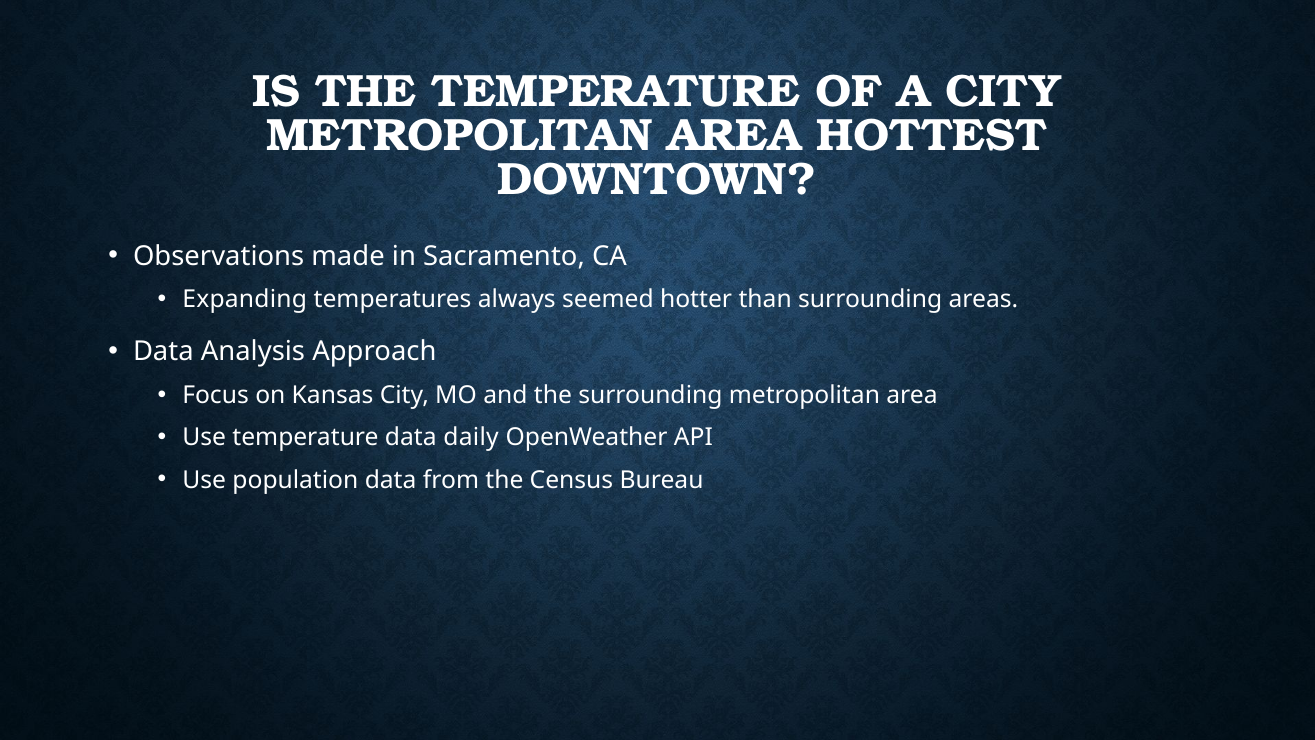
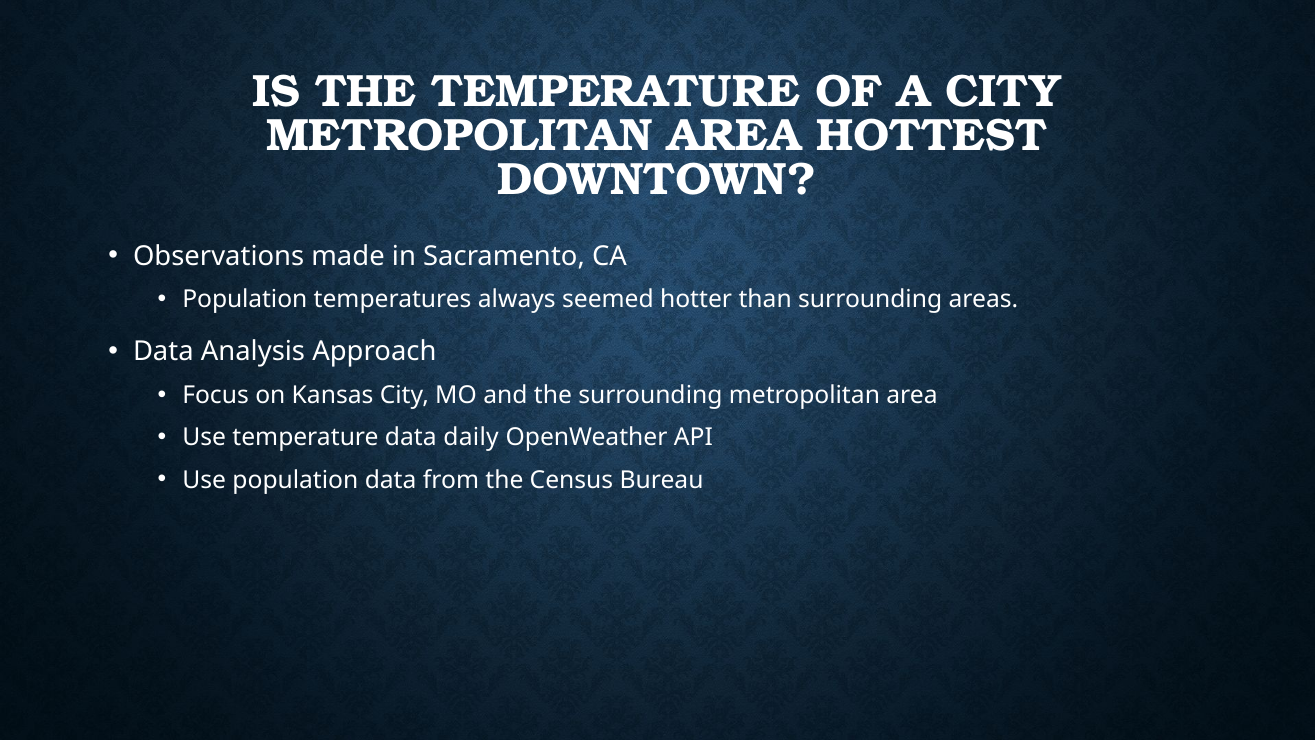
Expanding at (245, 300): Expanding -> Population
